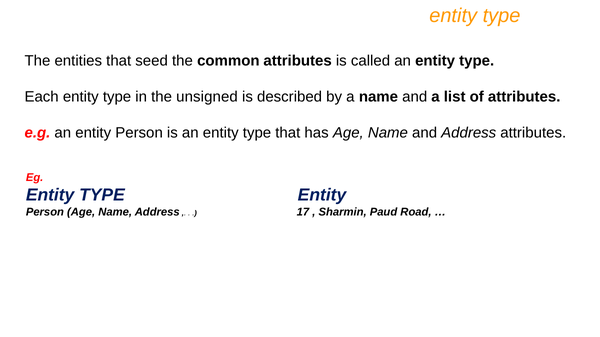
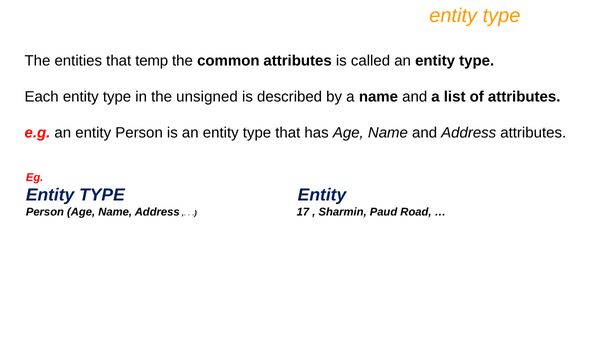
seed: seed -> temp
